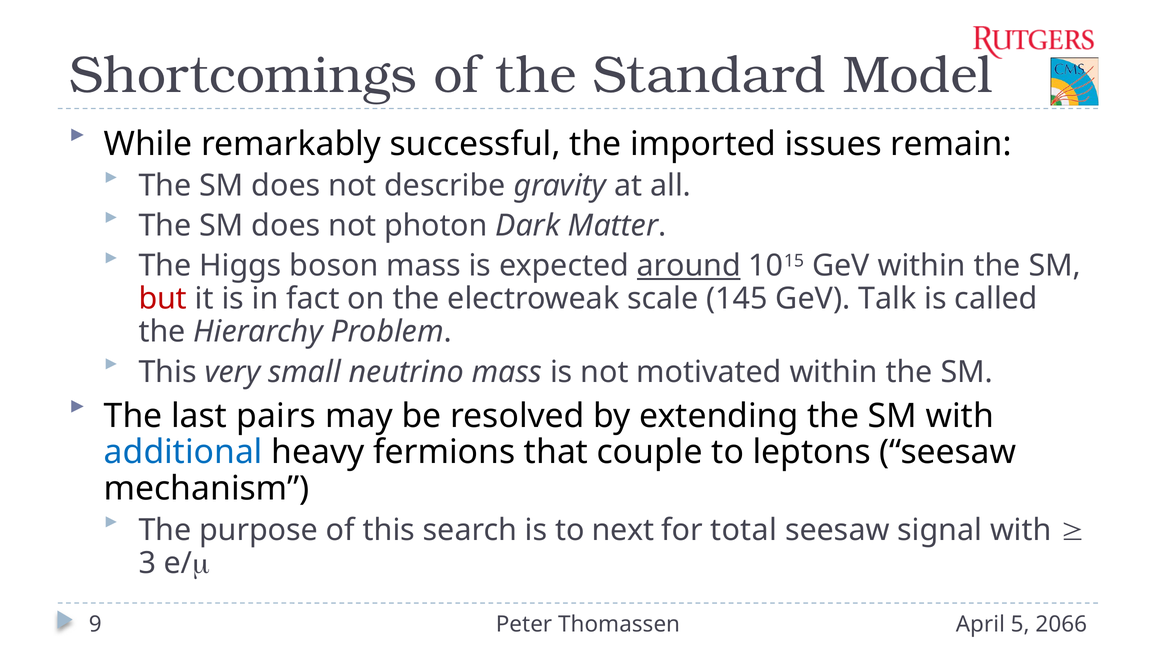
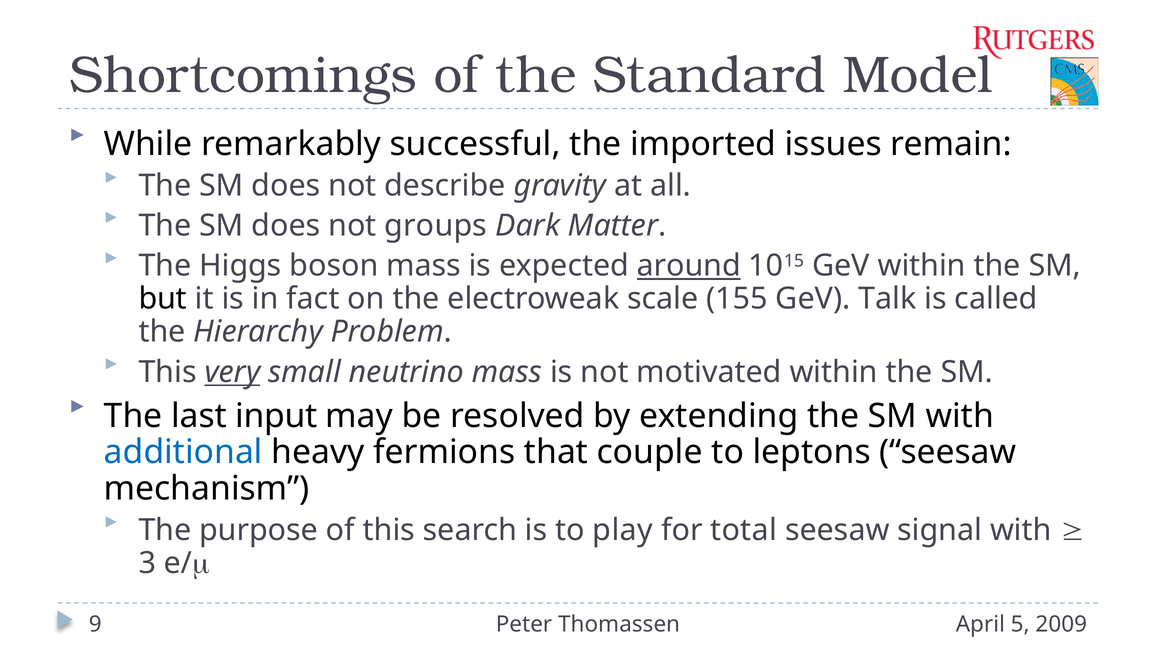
photon: photon -> groups
but colour: red -> black
145: 145 -> 155
very underline: none -> present
pairs: pairs -> input
next: next -> play
2066: 2066 -> 2009
